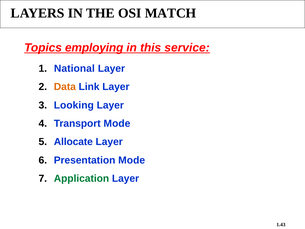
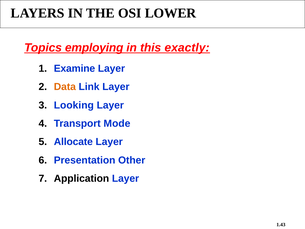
MATCH: MATCH -> LOWER
service: service -> exactly
National: National -> Examine
Presentation Mode: Mode -> Other
Application colour: green -> black
